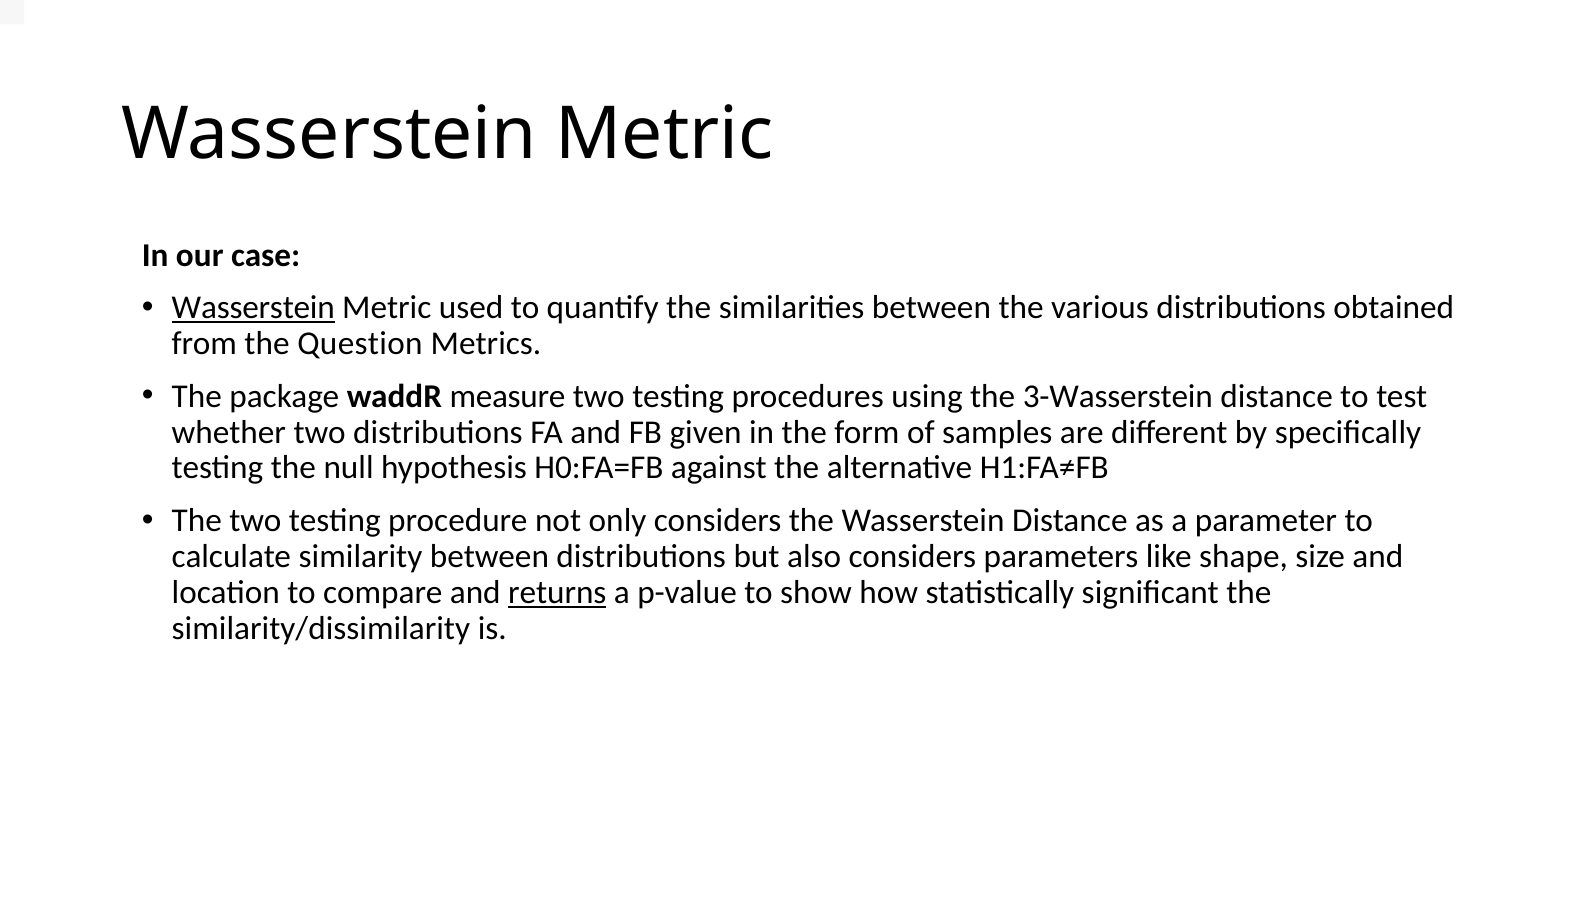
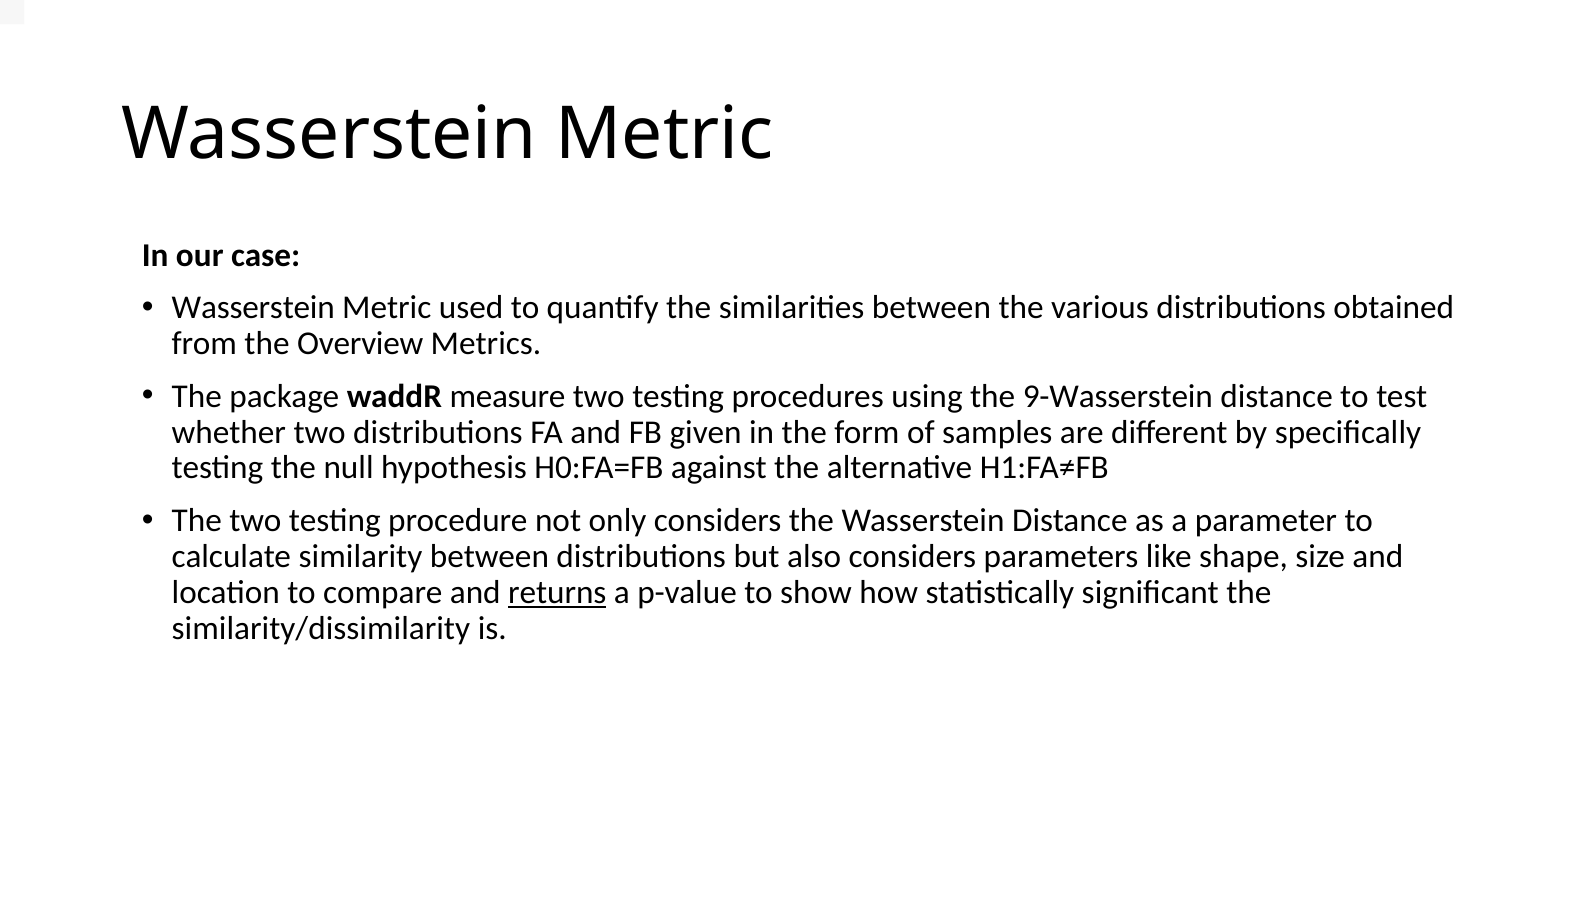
Wasserstein at (253, 308) underline: present -> none
Question: Question -> Overview
3-Wasserstein: 3-Wasserstein -> 9-Wasserstein
